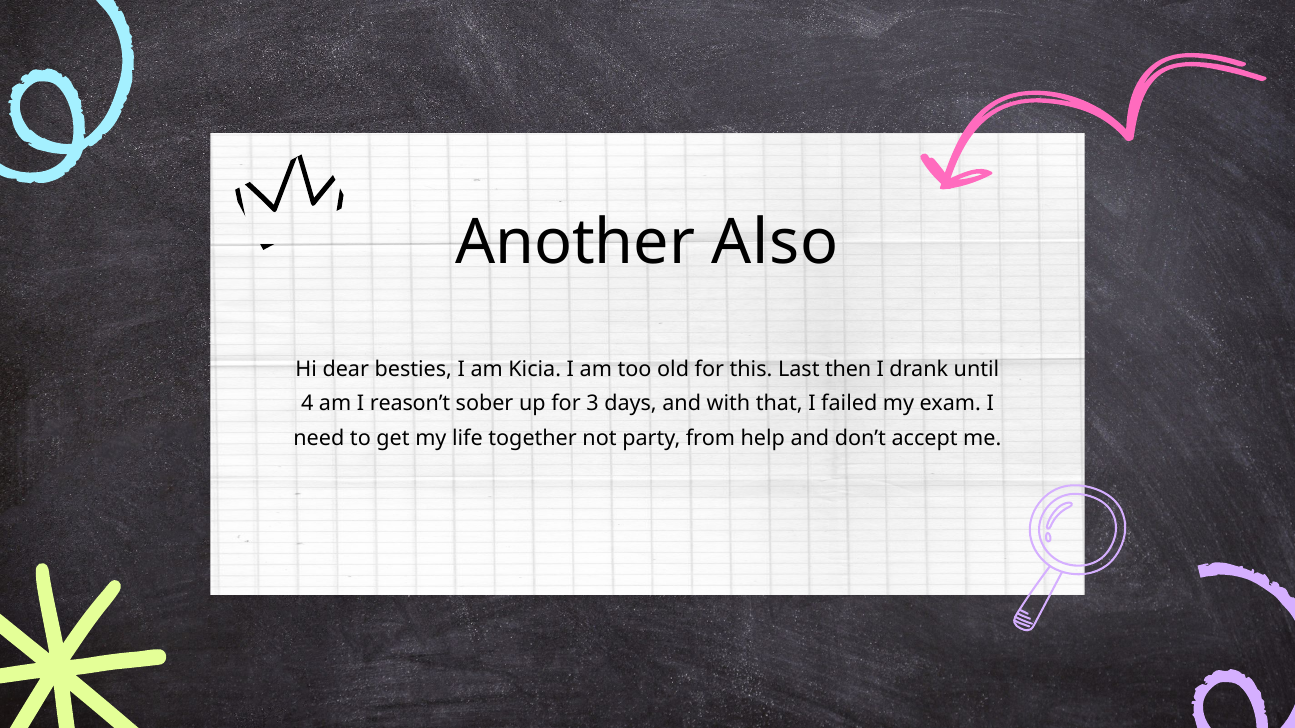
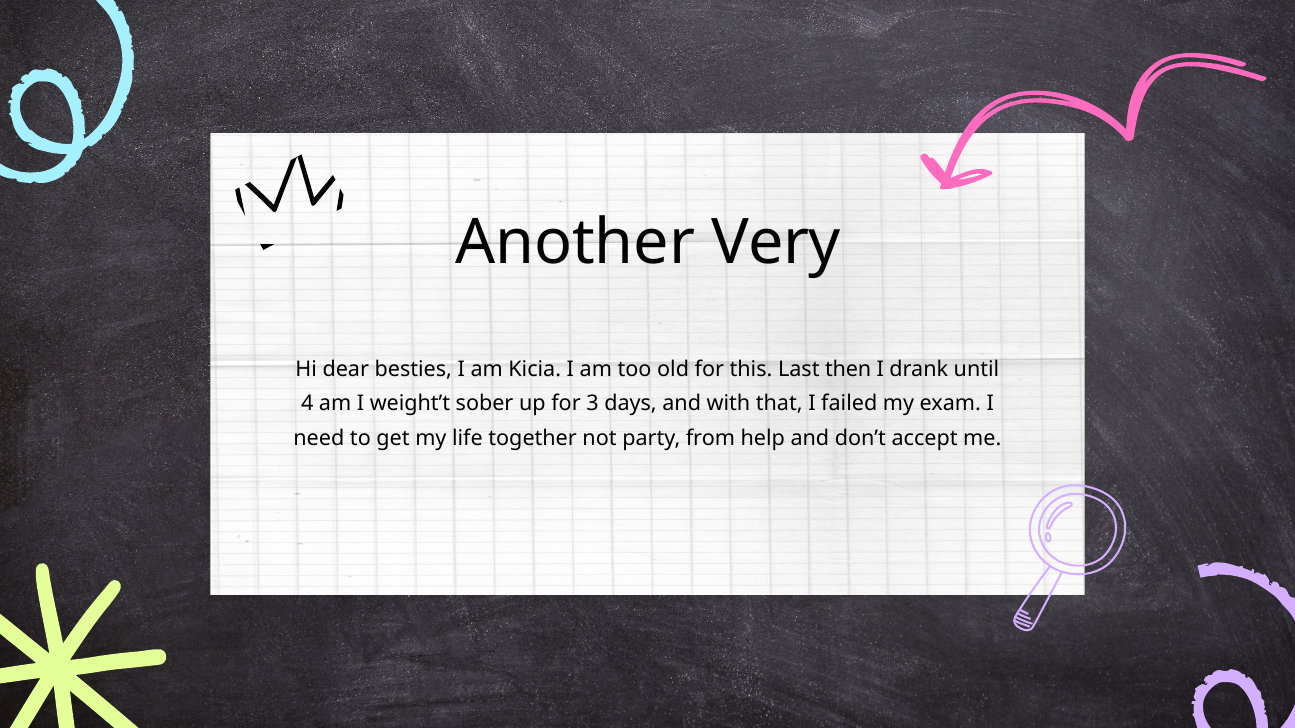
Also: Also -> Very
reason’t: reason’t -> weight’t
